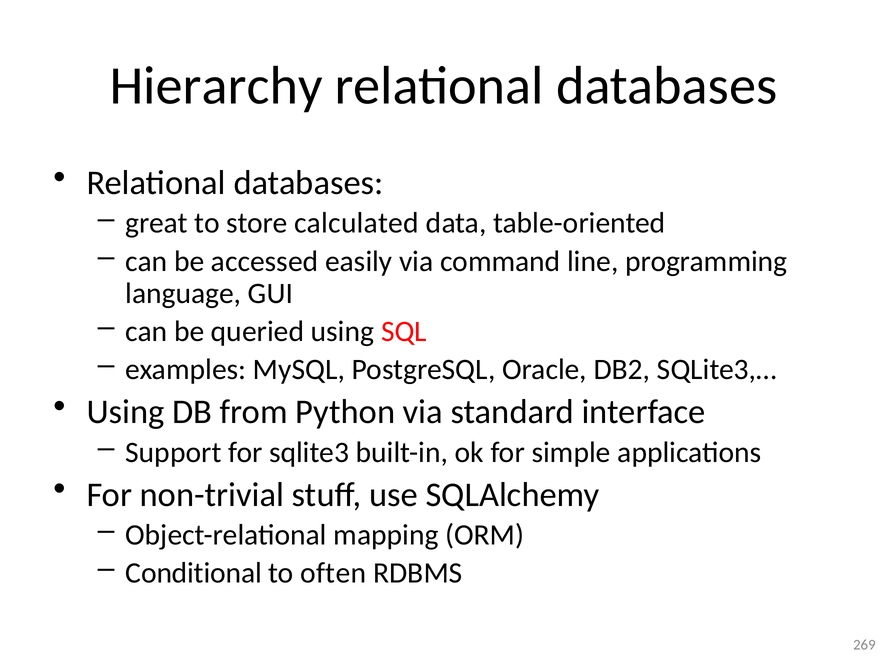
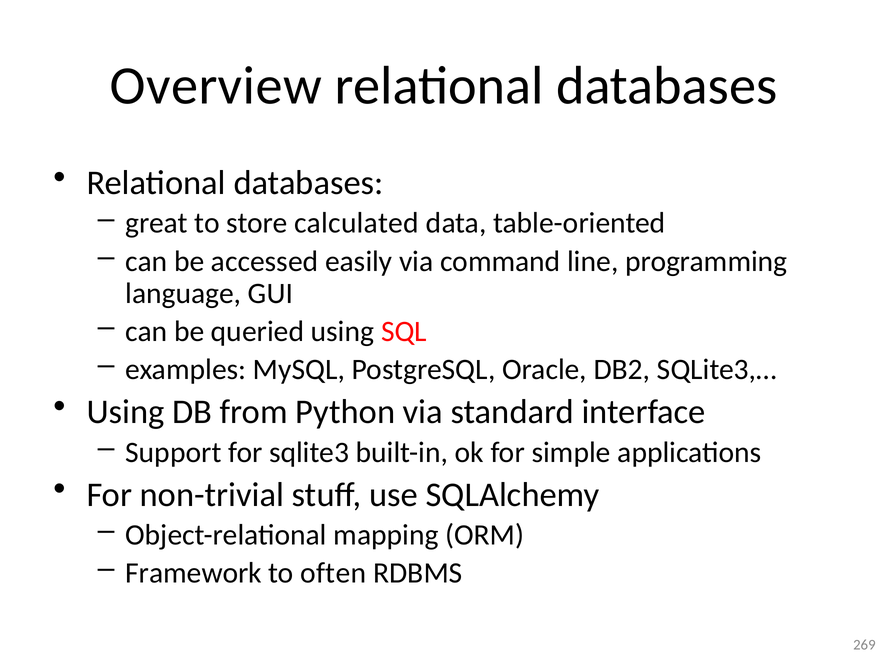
Hierarchy: Hierarchy -> Overview
Conditional: Conditional -> Framework
